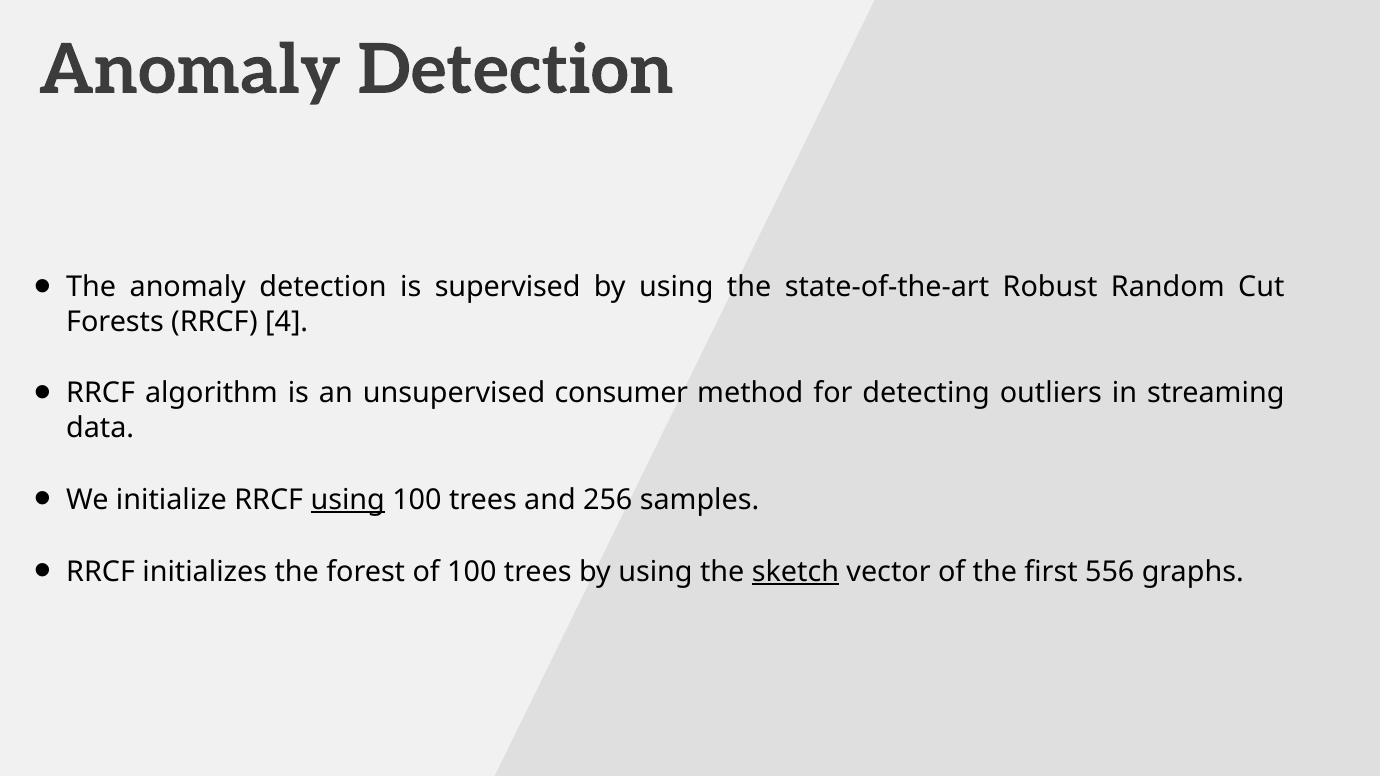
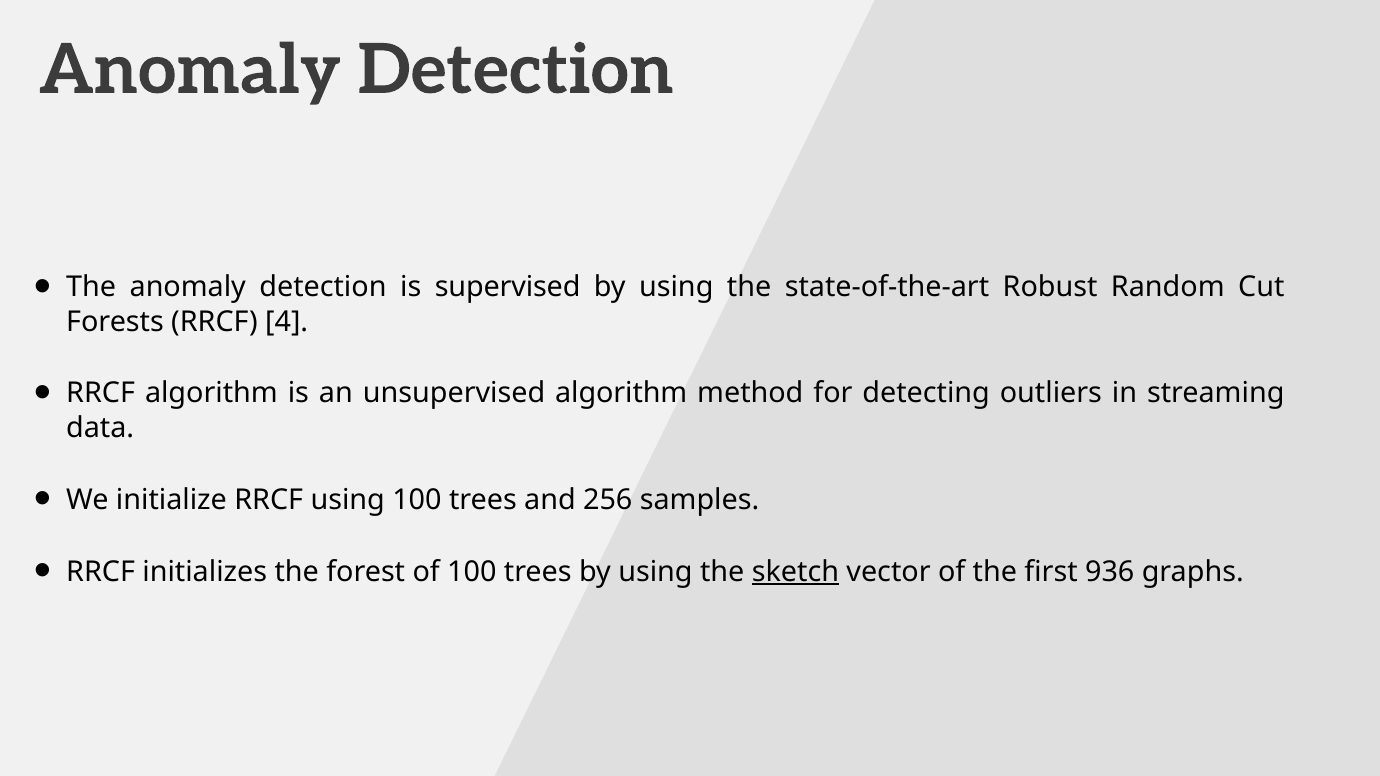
unsupervised consumer: consumer -> algorithm
using at (348, 500) underline: present -> none
556: 556 -> 936
